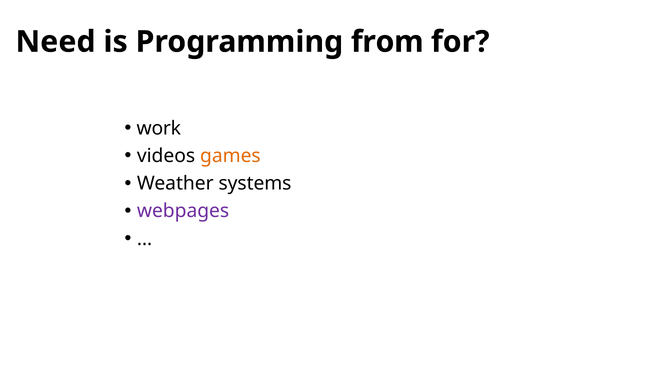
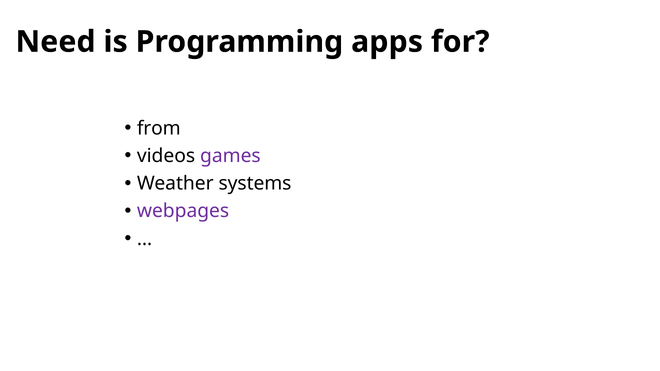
from: from -> apps
work: work -> from
games colour: orange -> purple
